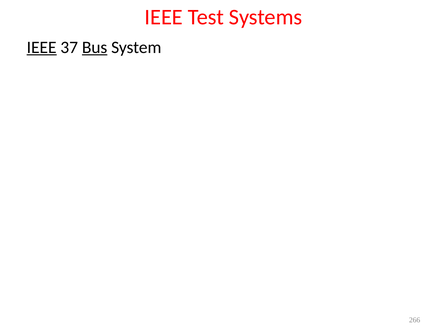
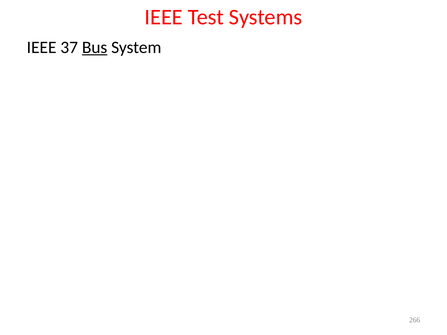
IEEE at (42, 47) underline: present -> none
